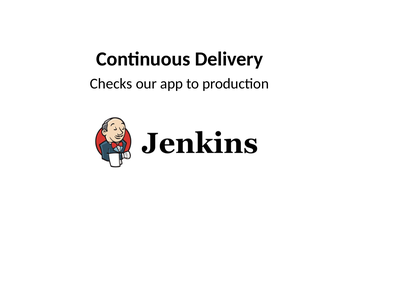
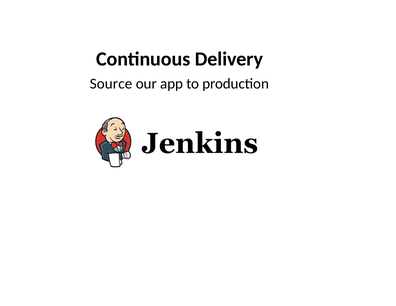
Checks: Checks -> Source
